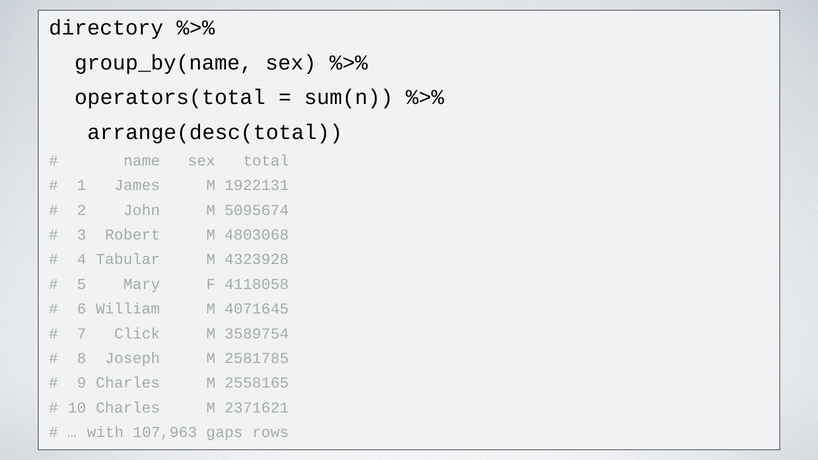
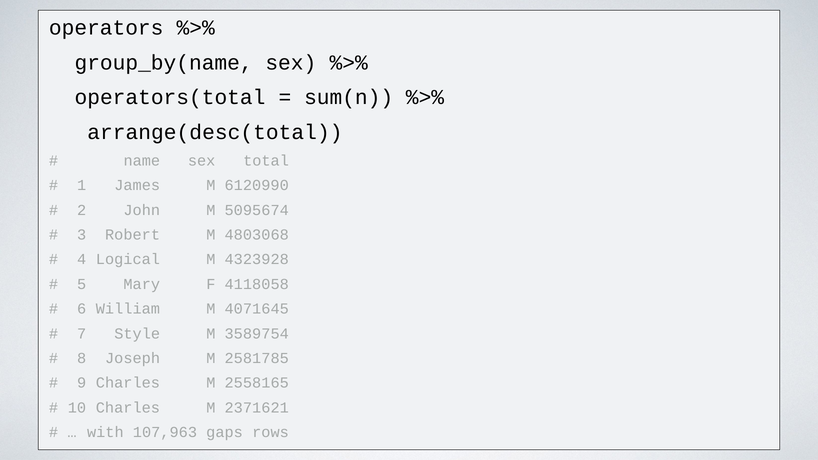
directory: directory -> operators
1922131: 1922131 -> 6120990
Tabular: Tabular -> Logical
Click: Click -> Style
